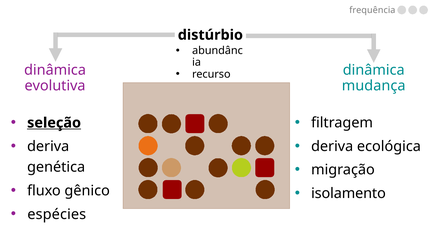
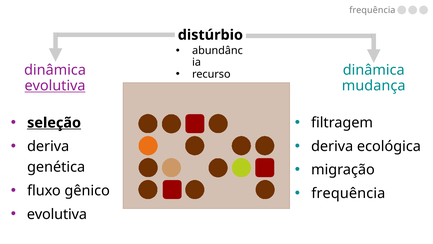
evolutiva at (55, 86) underline: none -> present
isolamento at (348, 193): isolamento -> frequência
espécies at (57, 214): espécies -> evolutiva
